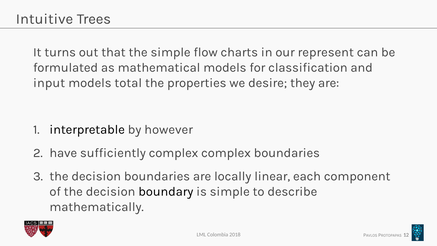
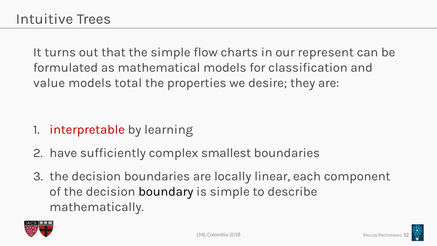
input: input -> value
interpretable colour: black -> red
however: however -> learning
complex complex: complex -> smallest
